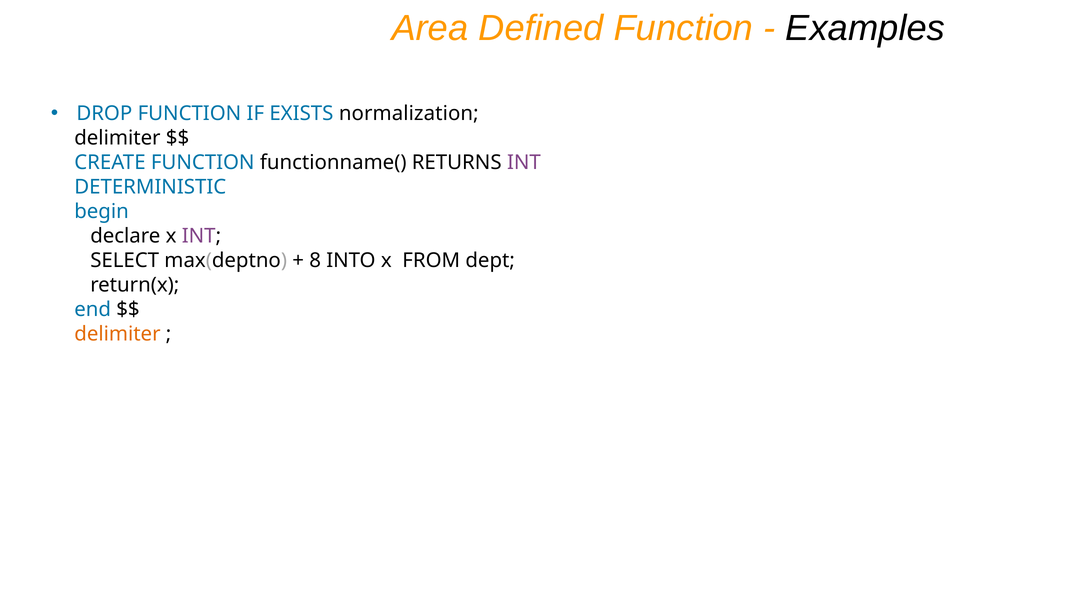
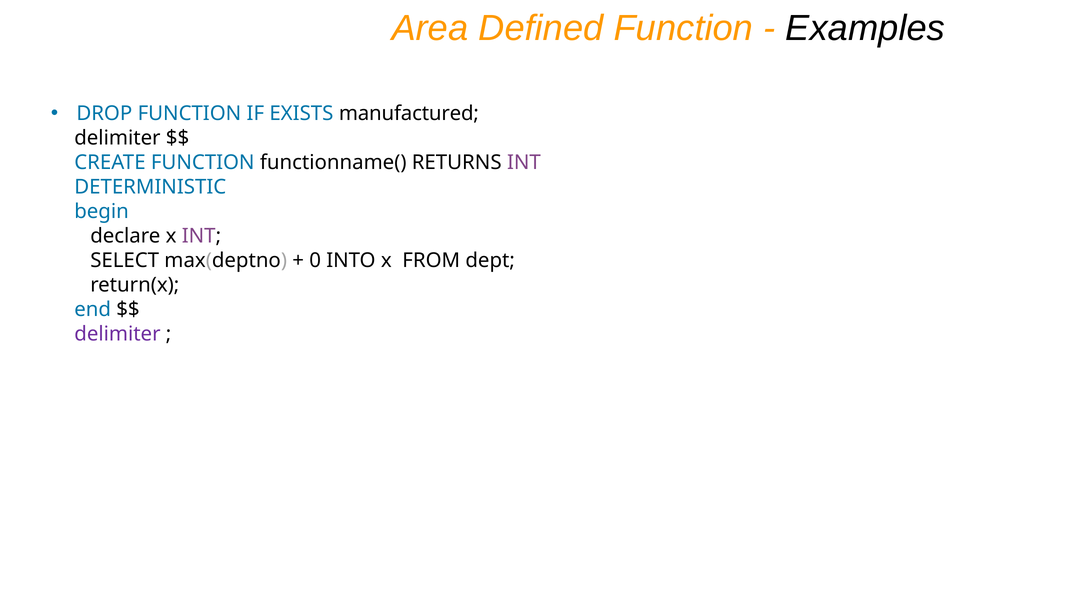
normalization: normalization -> manufactured
8: 8 -> 0
delimiter at (117, 334) colour: orange -> purple
